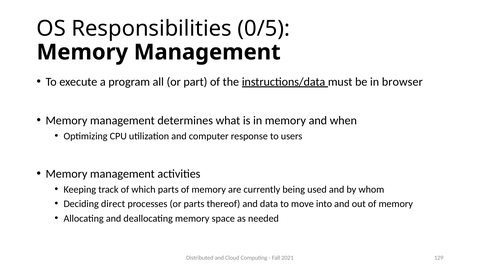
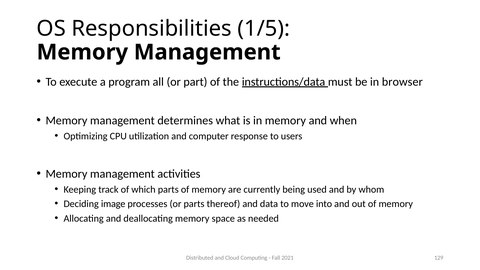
0/5: 0/5 -> 1/5
direct: direct -> image
